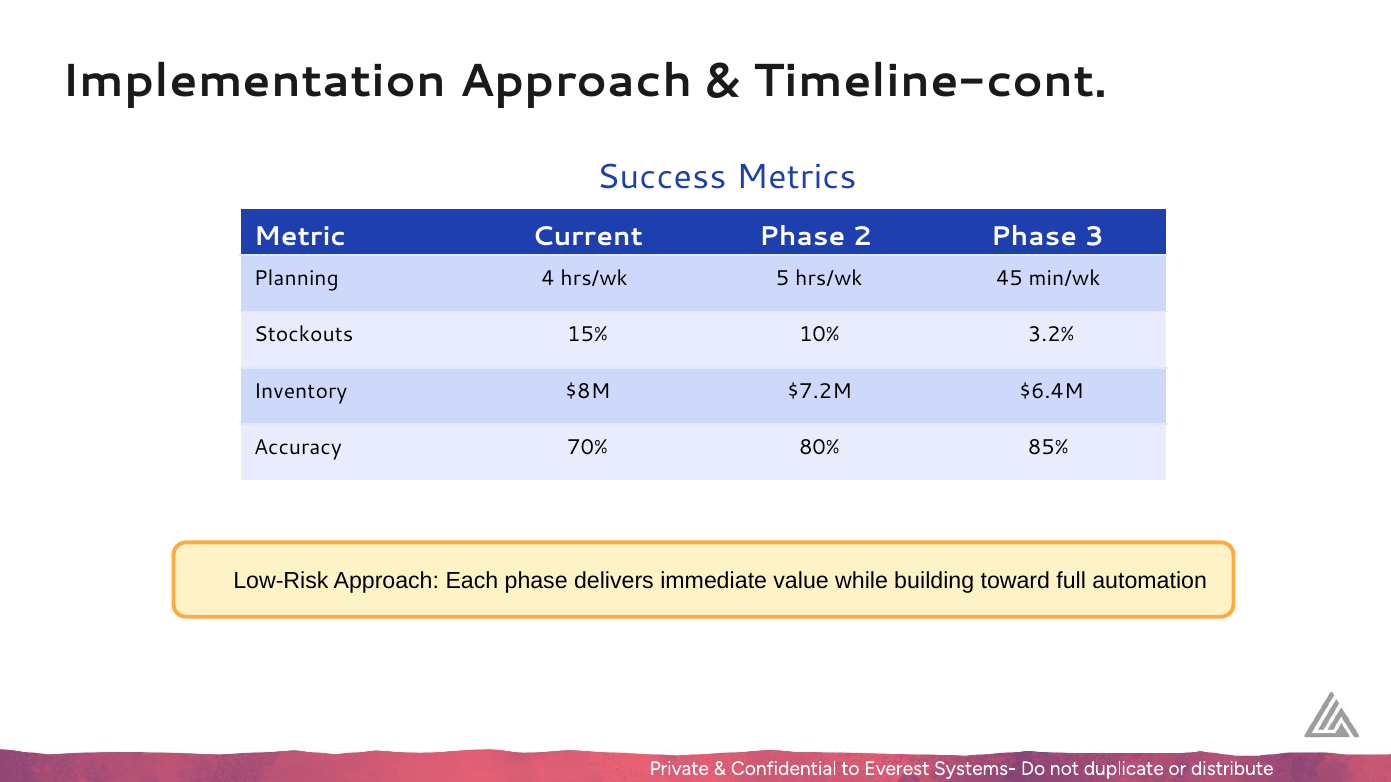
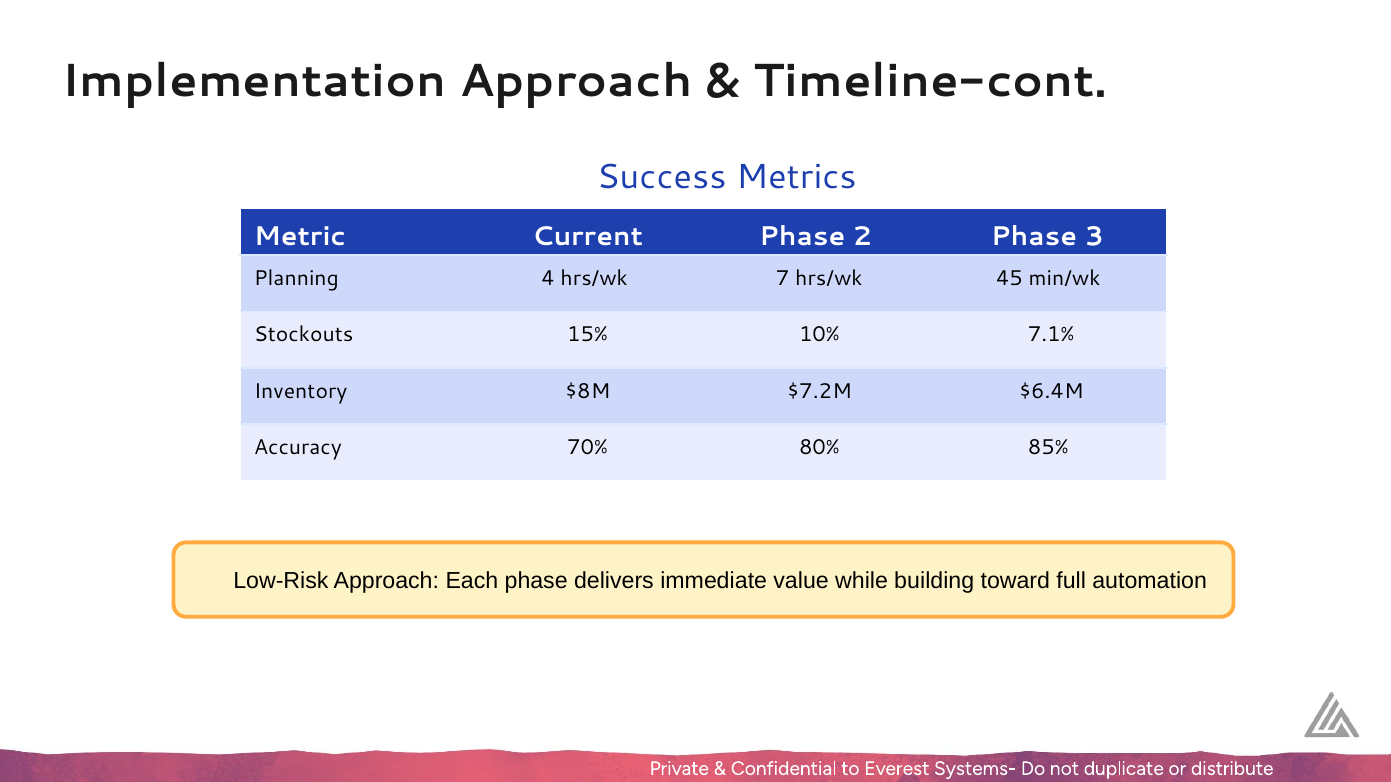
5: 5 -> 7
3.2%: 3.2% -> 7.1%
